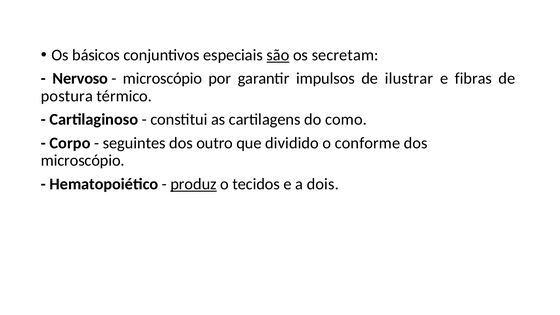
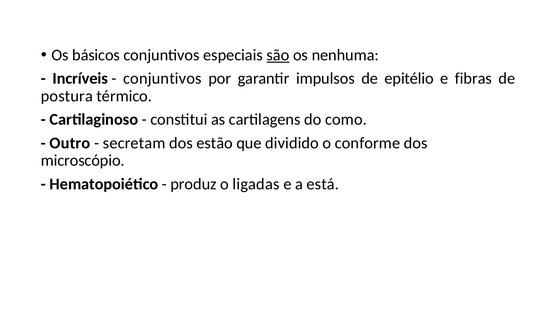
secretam: secretam -> nenhuma
Nervoso: Nervoso -> Incríveis
microscópio at (163, 78): microscópio -> conjuntivos
ilustrar: ilustrar -> epitélio
Corpo: Corpo -> Outro
seguintes: seguintes -> secretam
outro: outro -> estão
produz underline: present -> none
tecidos: tecidos -> ligadas
dois: dois -> está
